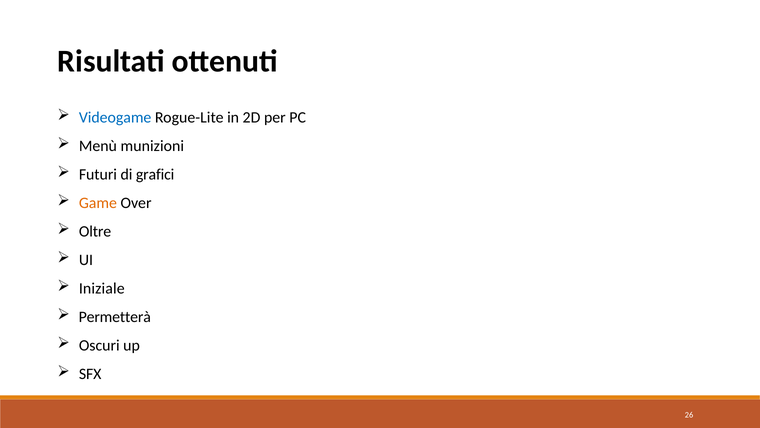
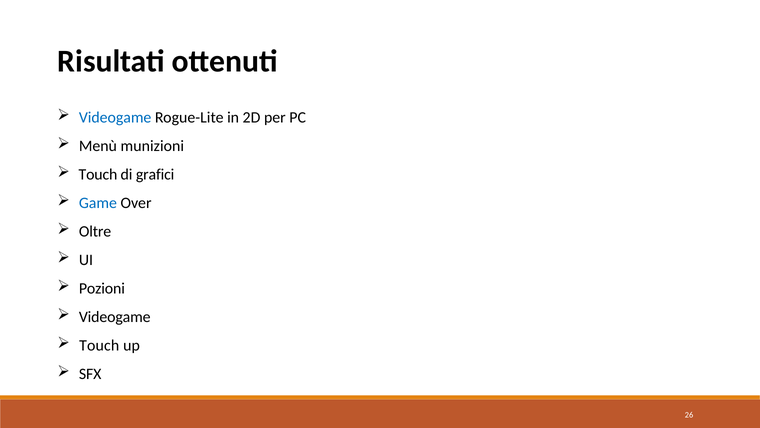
Futuri at (98, 174): Futuri -> Touch
Game colour: orange -> blue
Iniziale: Iniziale -> Pozioni
Permetterà at (115, 317): Permetterà -> Videogame
Oscuri at (99, 345): Oscuri -> Touch
